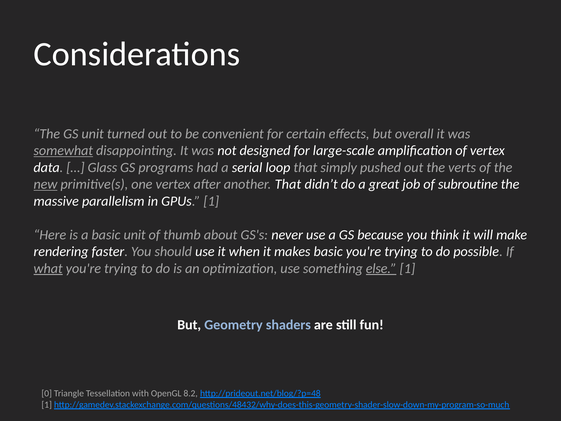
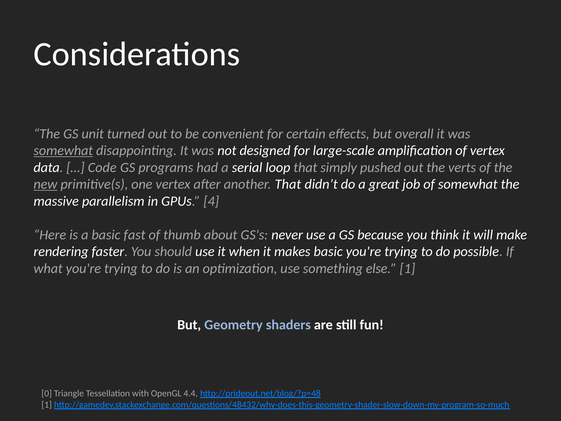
Glass: Glass -> Code
of subroutine: subroutine -> somewhat
GPUs 1: 1 -> 4
basic unit: unit -> fast
what underline: present -> none
else underline: present -> none
8.2: 8.2 -> 4.4
